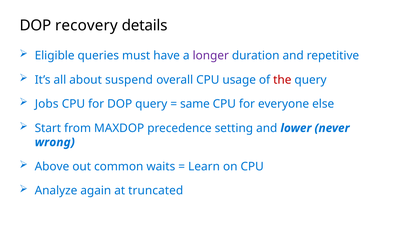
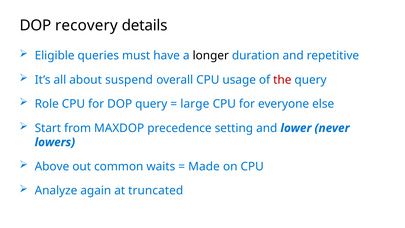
longer colour: purple -> black
Jobs: Jobs -> Role
same: same -> large
wrong: wrong -> lowers
Learn: Learn -> Made
